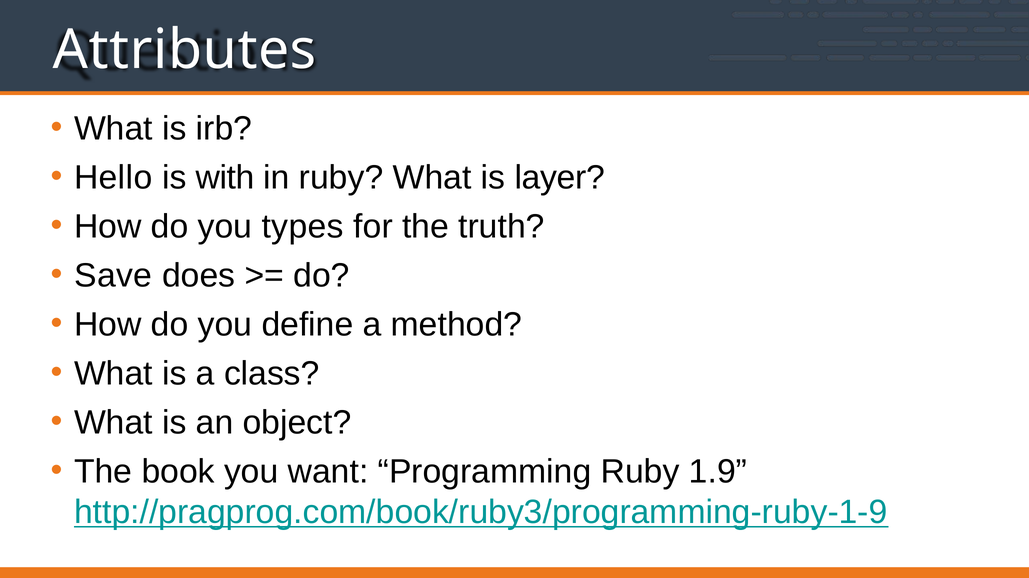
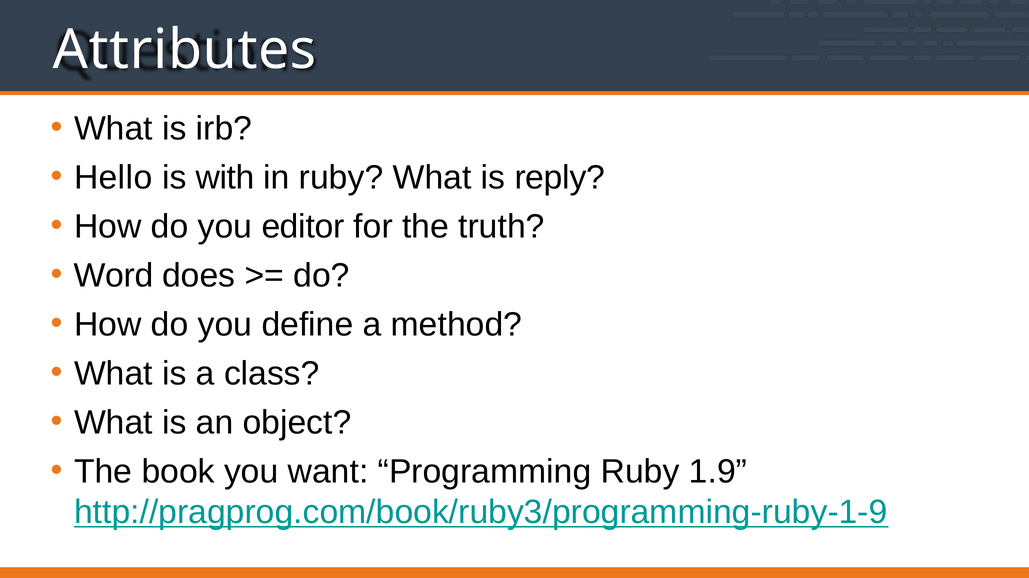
layer: layer -> reply
types: types -> editor
Save: Save -> Word
